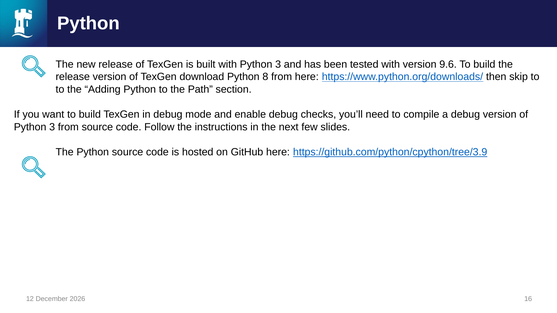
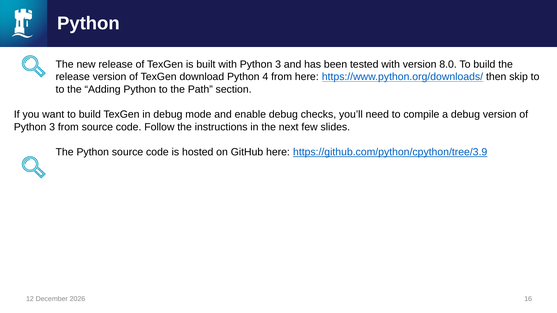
9.6: 9.6 -> 8.0
8: 8 -> 4
